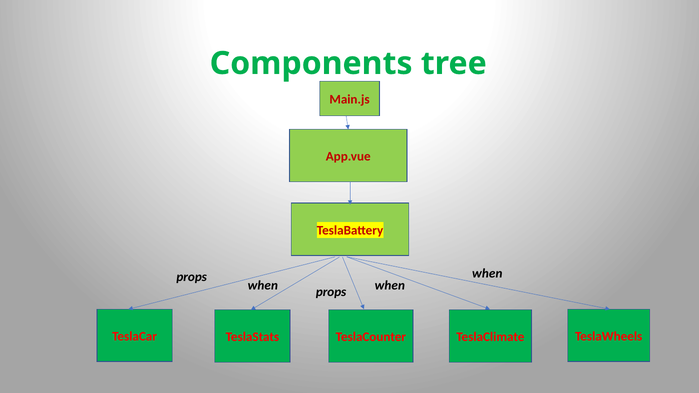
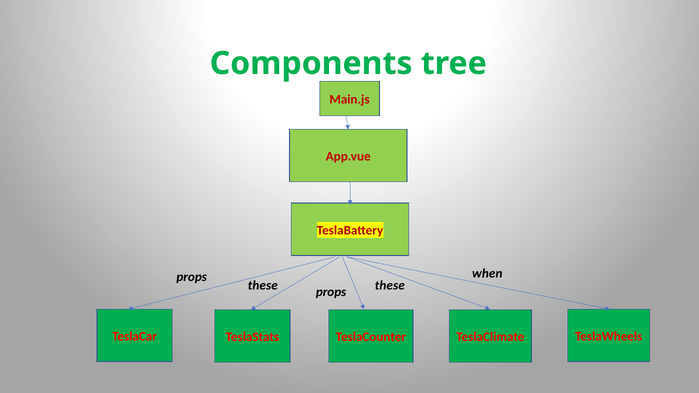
when at (263, 286): when -> these
when at (390, 286): when -> these
